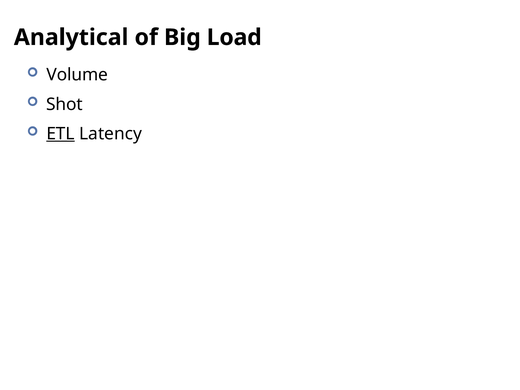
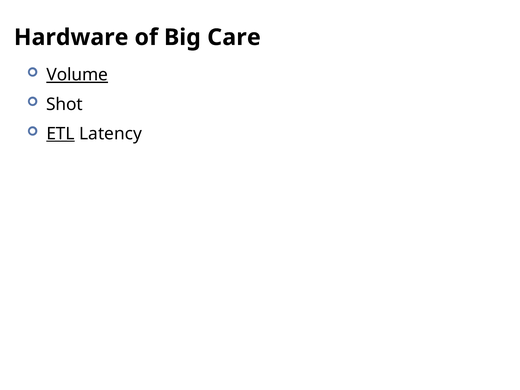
Analytical: Analytical -> Hardware
Load: Load -> Care
Volume underline: none -> present
